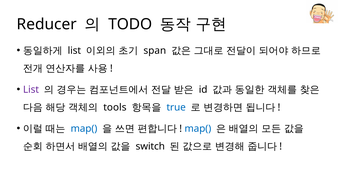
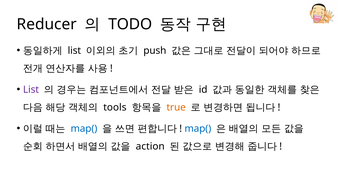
span: span -> push
true colour: blue -> orange
switch: switch -> action
